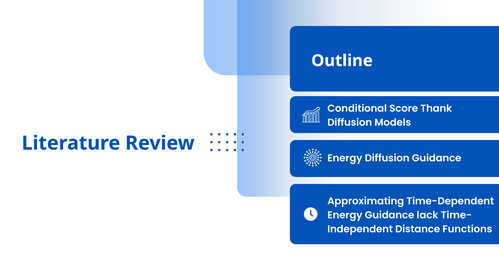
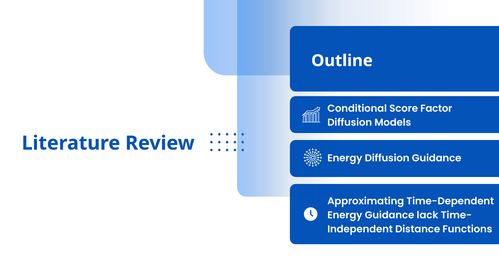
Thank: Thank -> Factor
